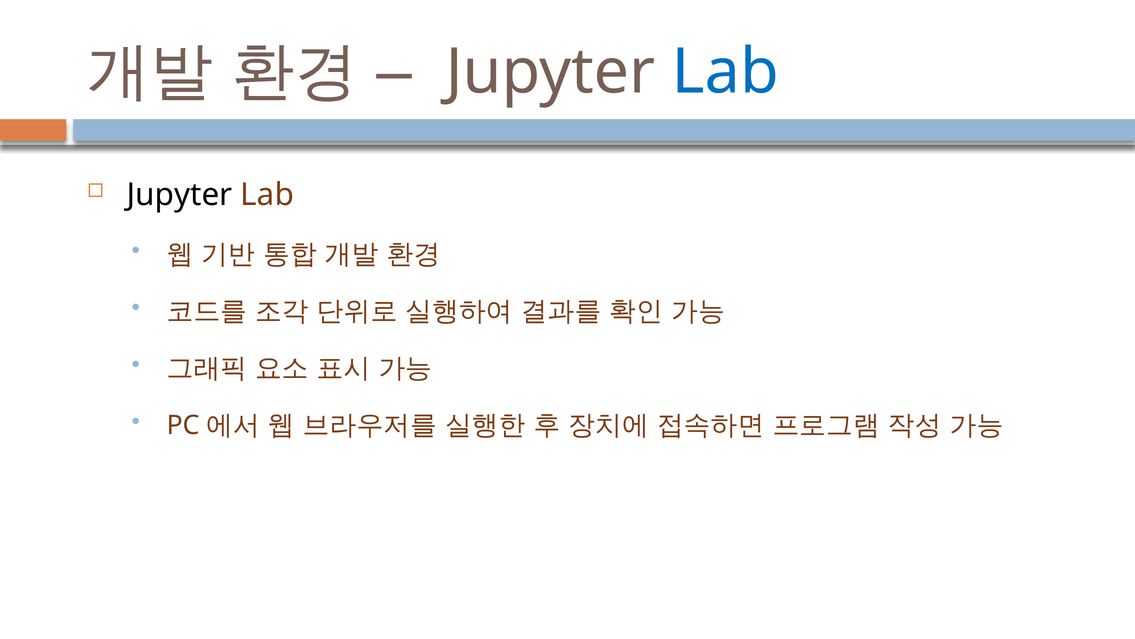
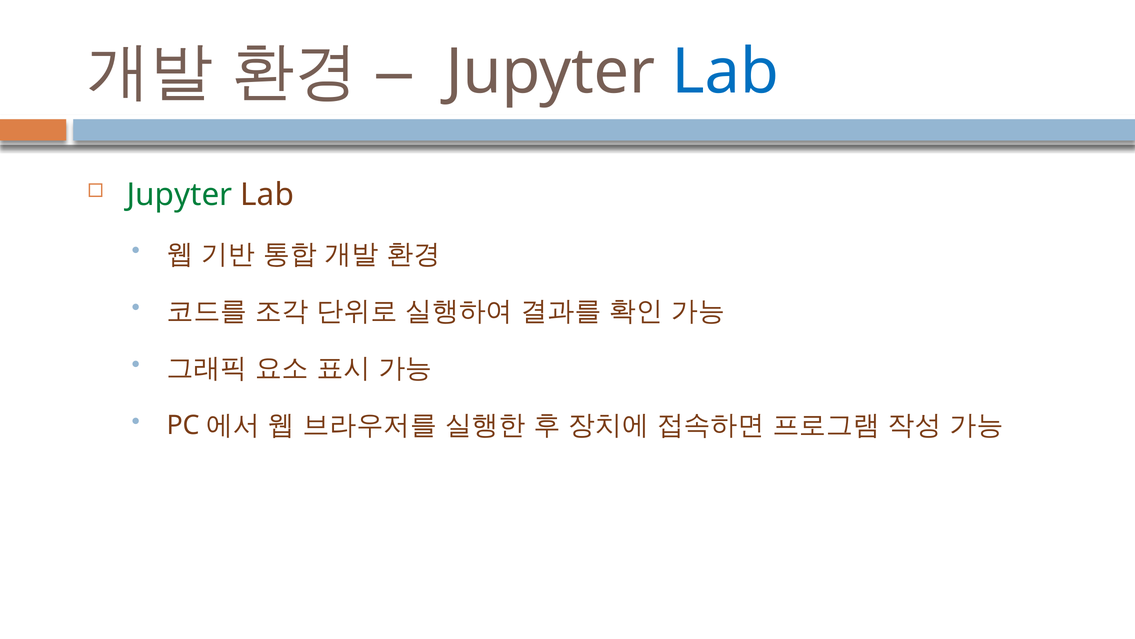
Jupyter at (180, 195) colour: black -> green
